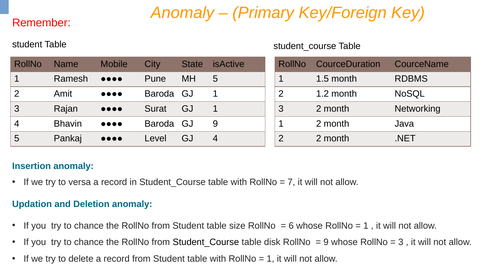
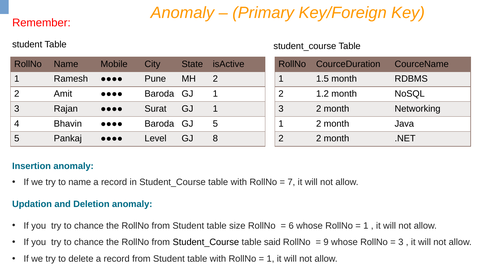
MH 5: 5 -> 2
GJ 9: 9 -> 5
GJ 4: 4 -> 8
to versa: versa -> name
disk: disk -> said
